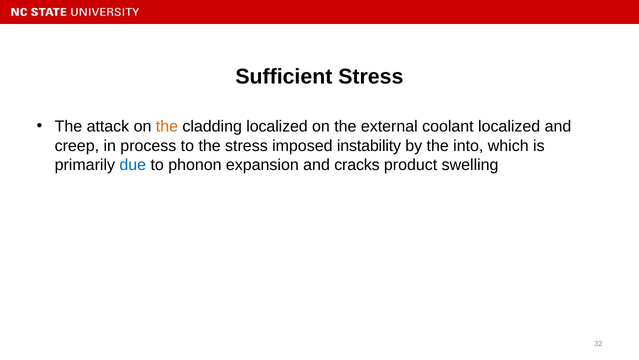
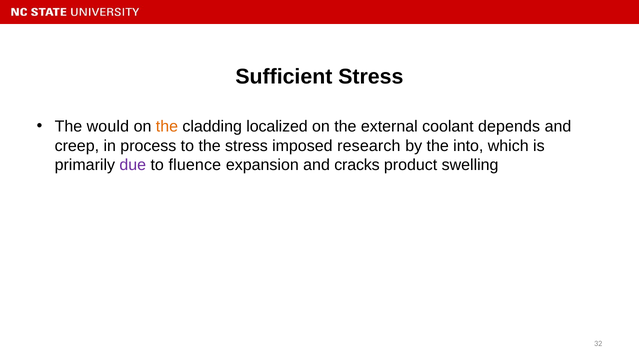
attack: attack -> would
coolant localized: localized -> depends
instability: instability -> research
due colour: blue -> purple
phonon: phonon -> fluence
